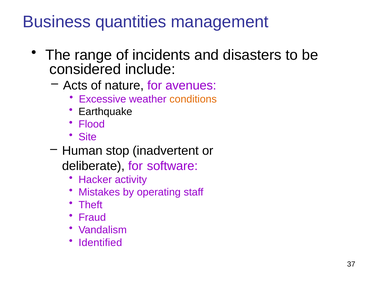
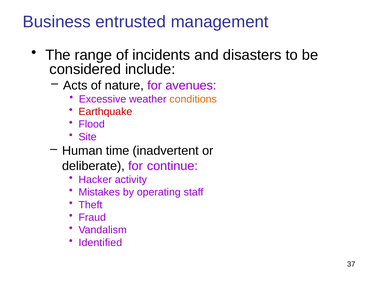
quantities: quantities -> entrusted
Earthquake colour: black -> red
stop: stop -> time
software: software -> continue
